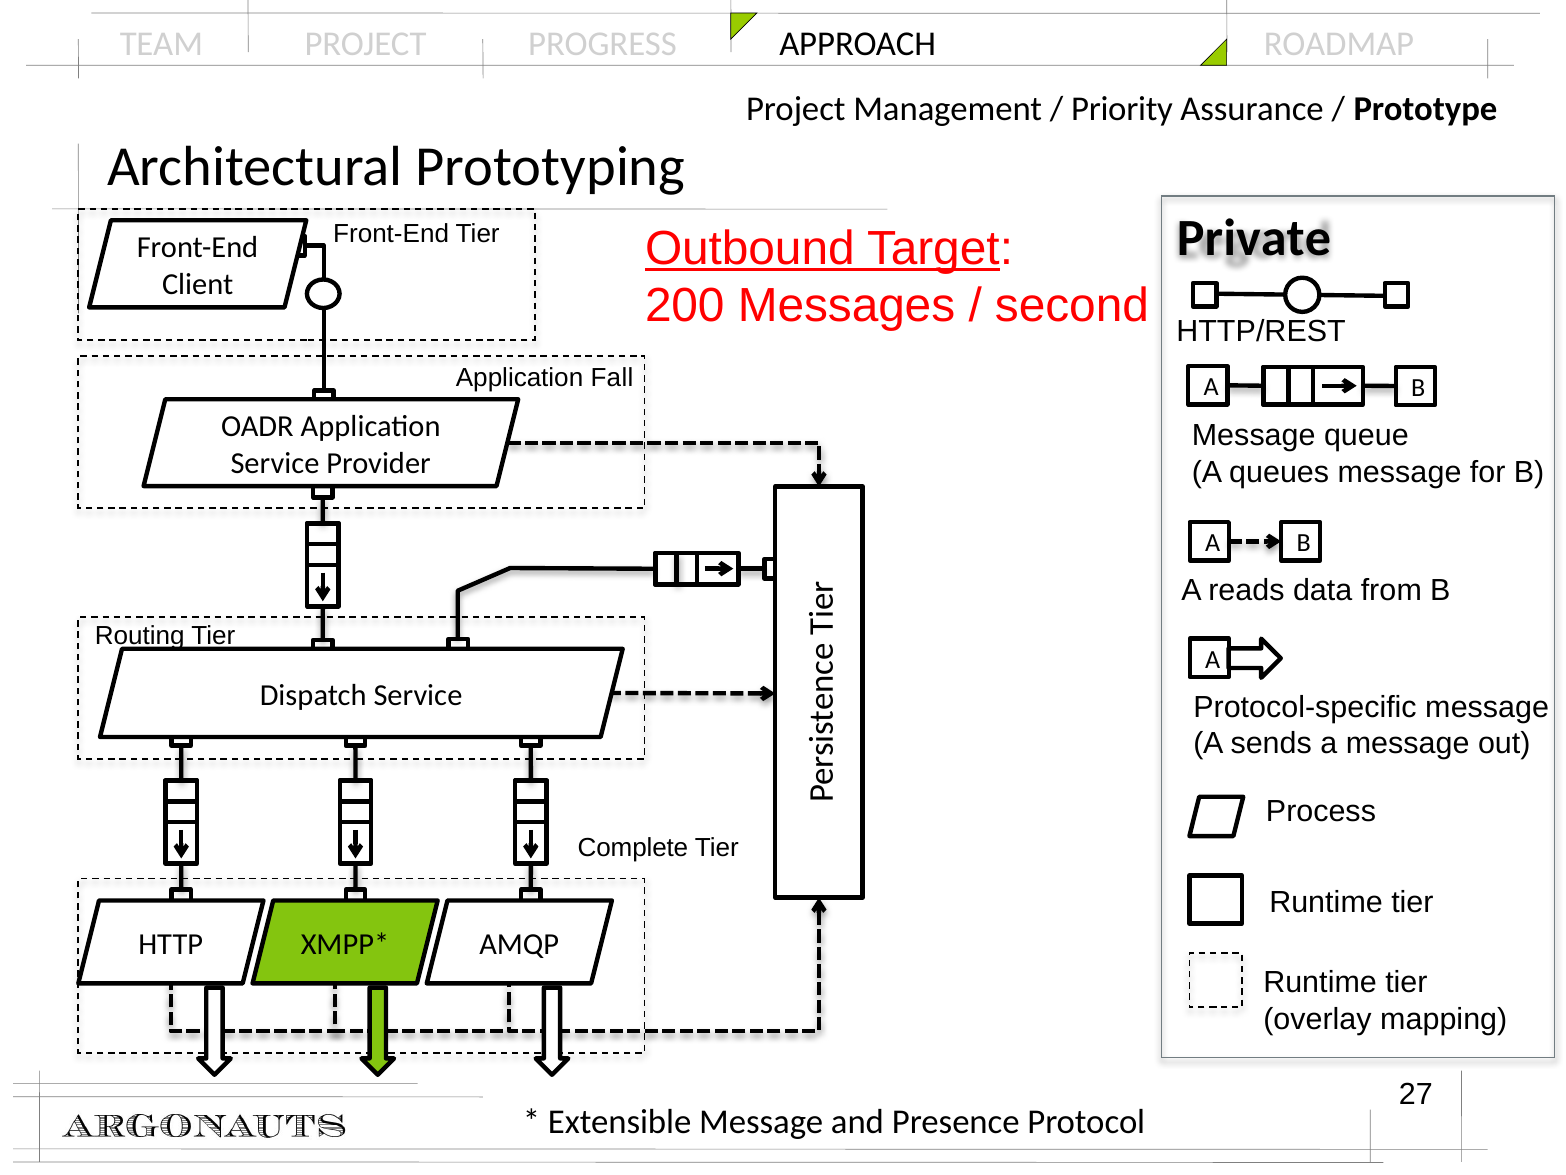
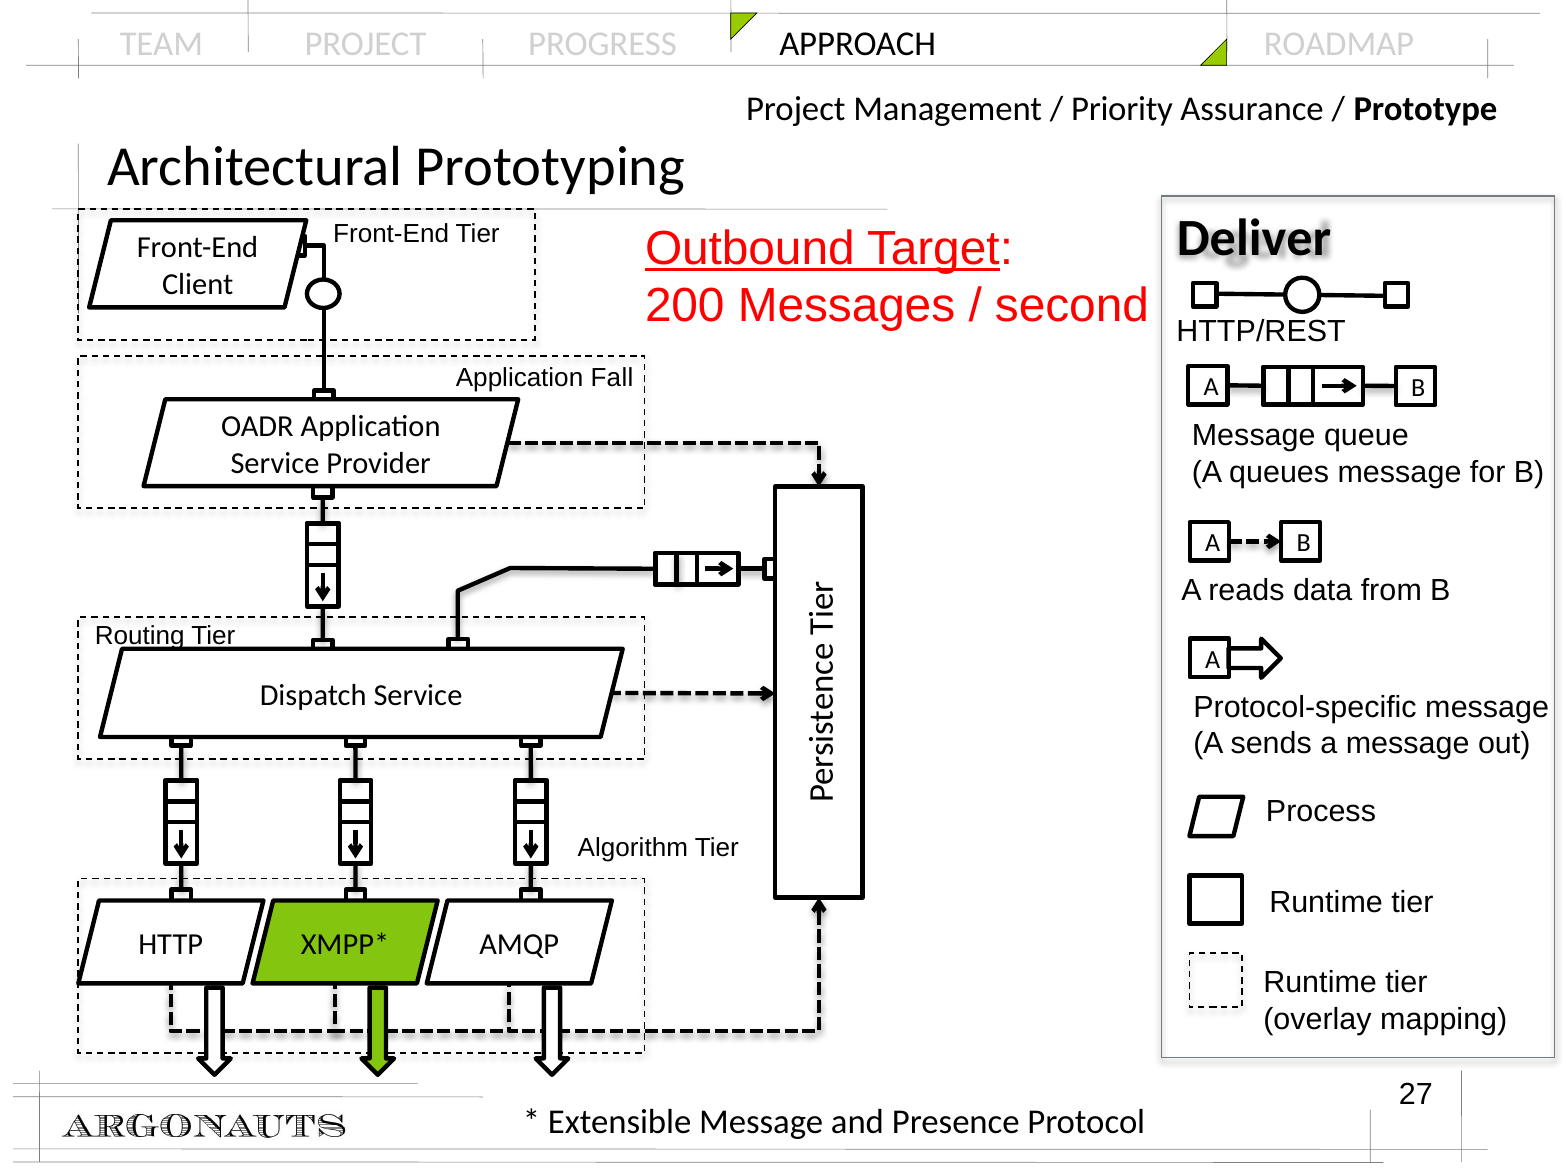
Private: Private -> Deliver
Complete: Complete -> Algorithm
